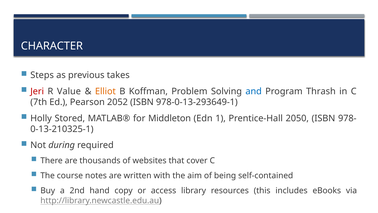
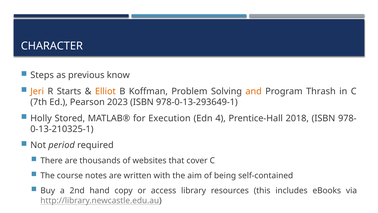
takes: takes -> know
Jeri colour: red -> orange
Value: Value -> Starts
and colour: blue -> orange
2052: 2052 -> 2023
Middleton: Middleton -> Execution
1: 1 -> 4
2050: 2050 -> 2018
during: during -> period
